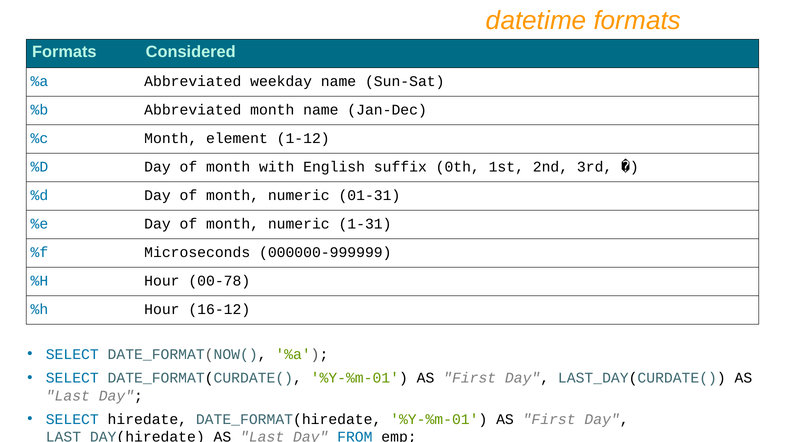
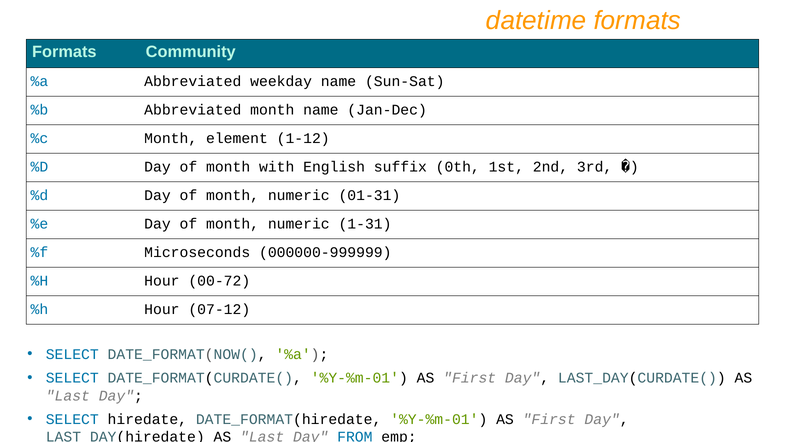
Considered: Considered -> Community
00-78: 00-78 -> 00-72
16-12: 16-12 -> 07-12
